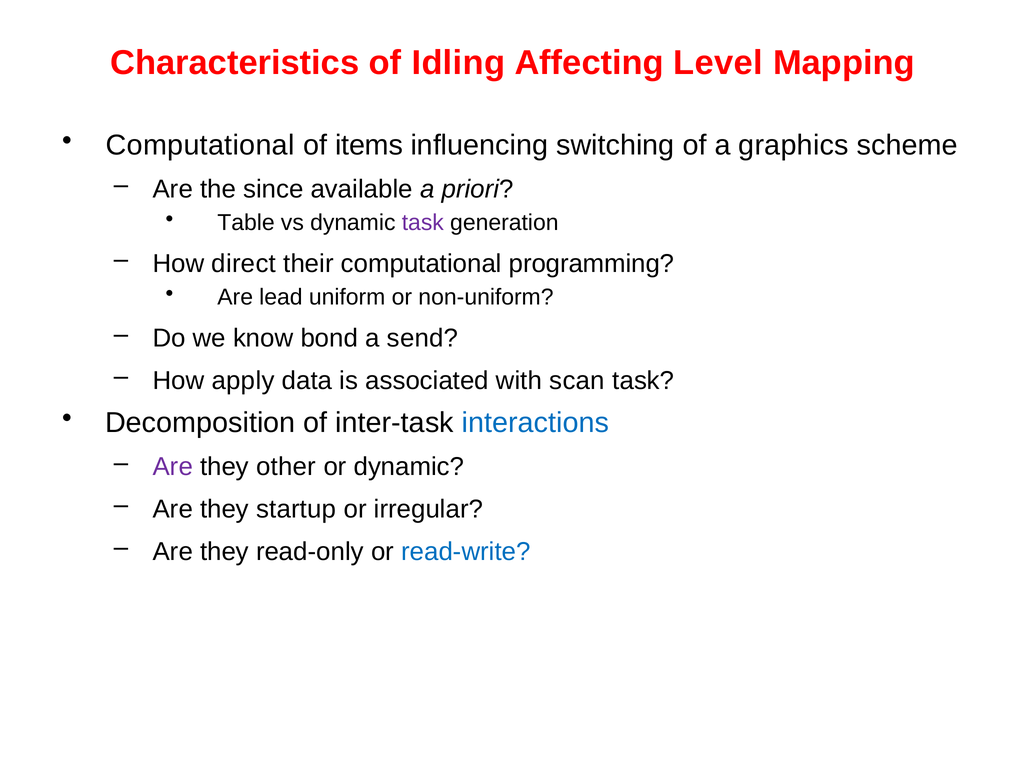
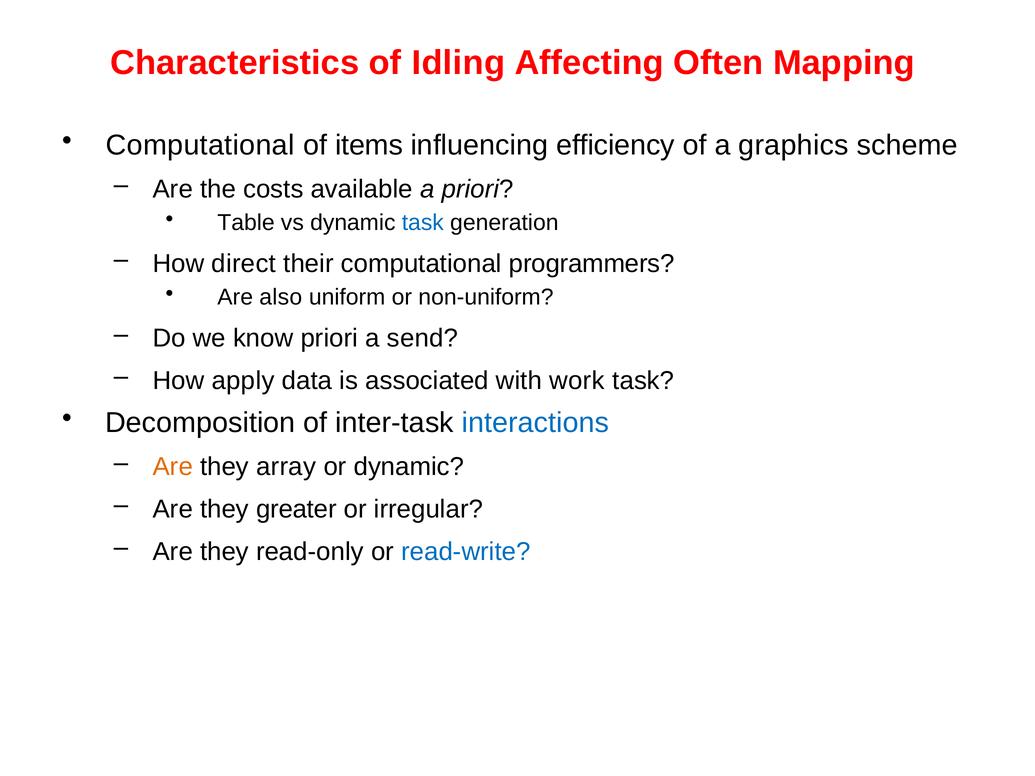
Level: Level -> Often
switching: switching -> efficiency
since: since -> costs
task at (423, 223) colour: purple -> blue
programming: programming -> programmers
lead: lead -> also
know bond: bond -> priori
scan: scan -> work
Are at (173, 467) colour: purple -> orange
other: other -> array
startup: startup -> greater
